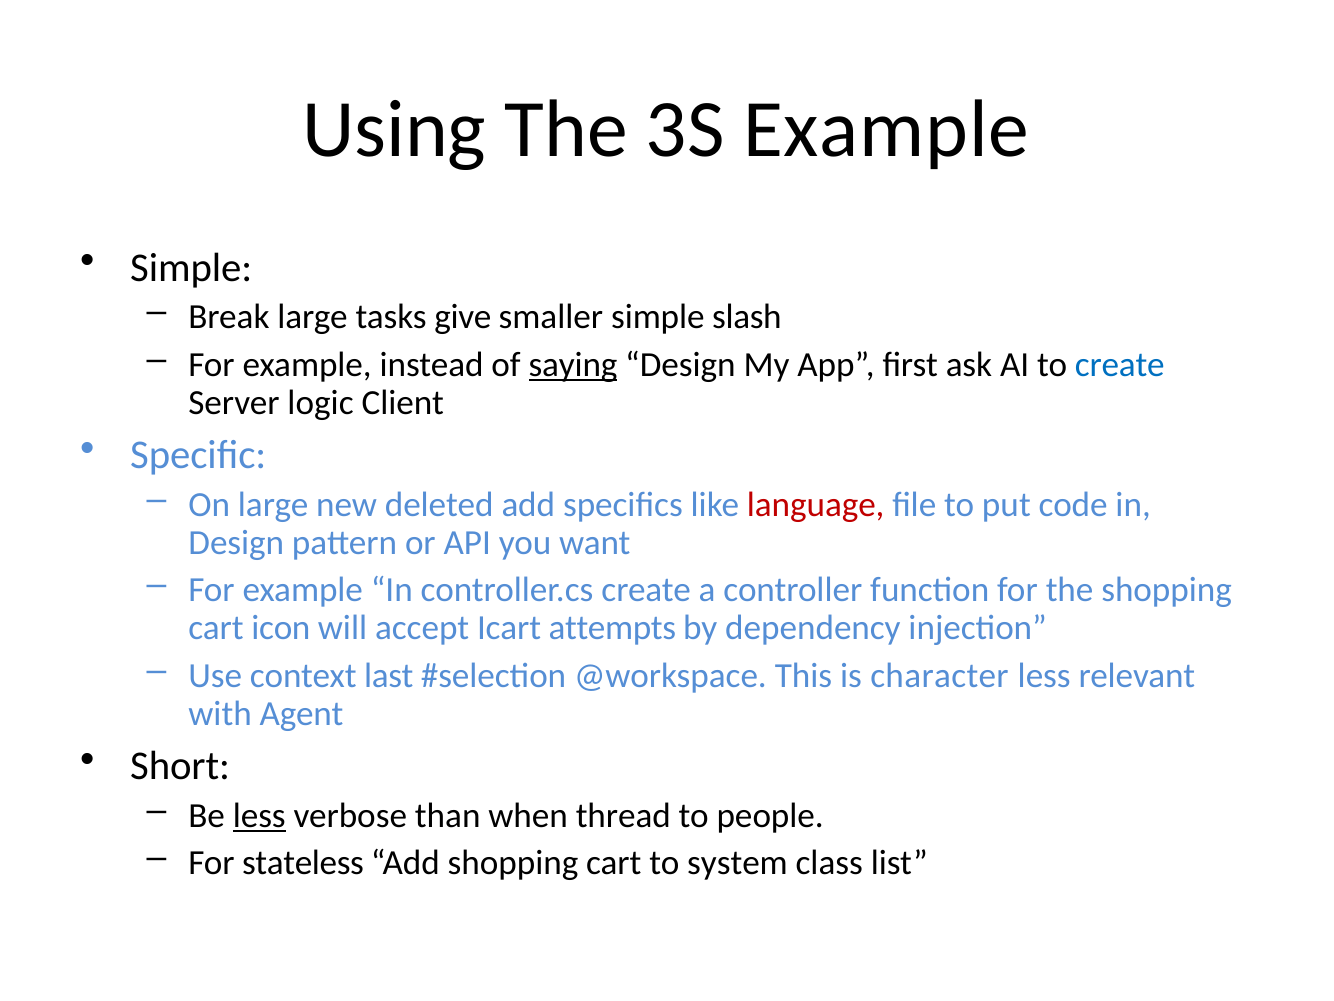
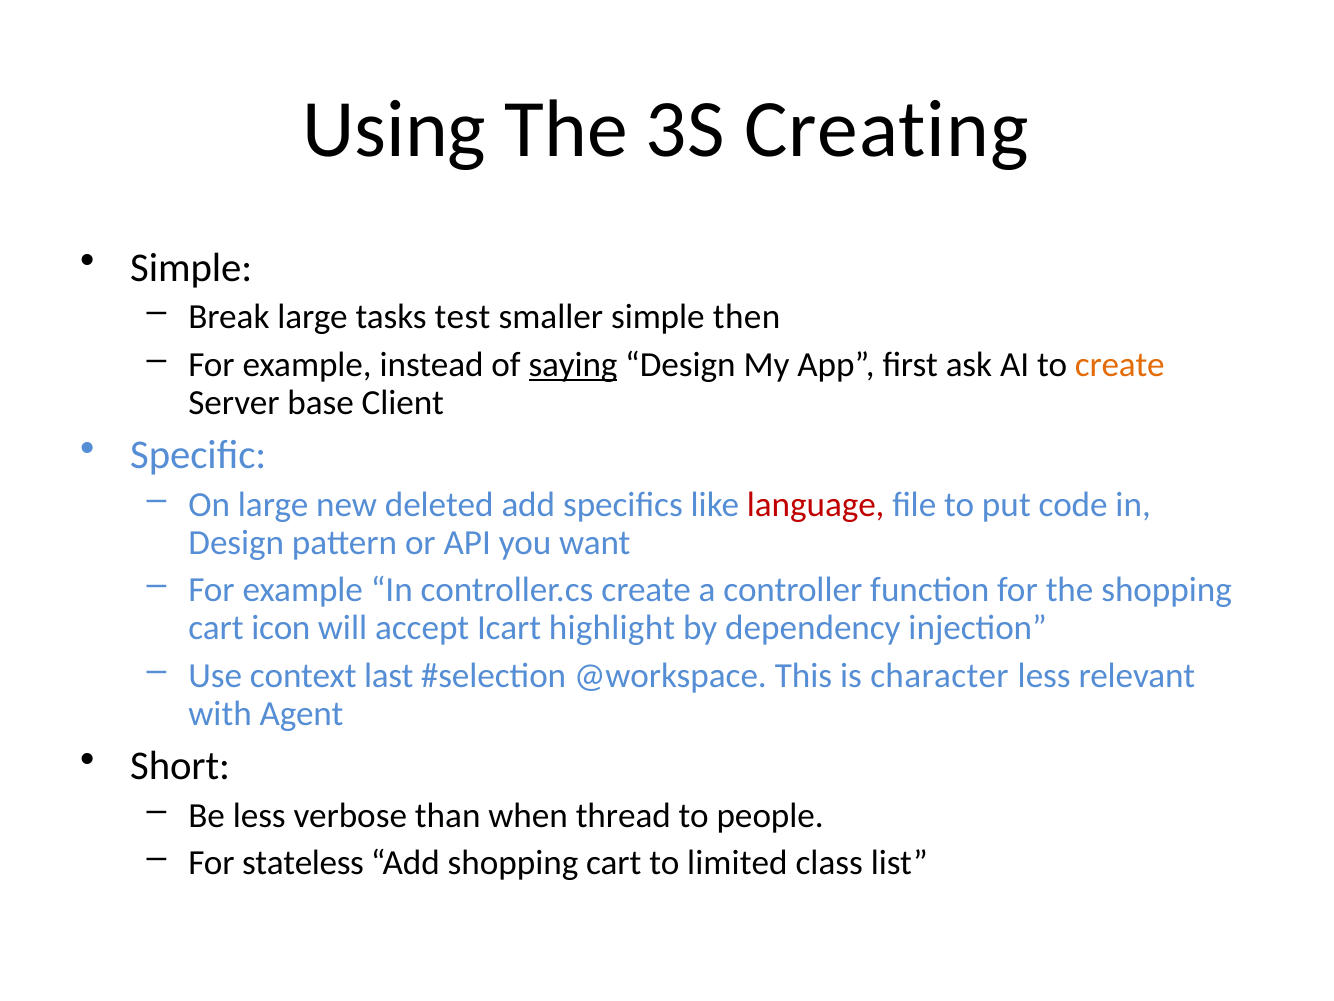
3S Example: Example -> Creating
give: give -> test
slash: slash -> then
create at (1120, 364) colour: blue -> orange
logic: logic -> base
attempts: attempts -> highlight
less at (259, 815) underline: present -> none
system: system -> limited
